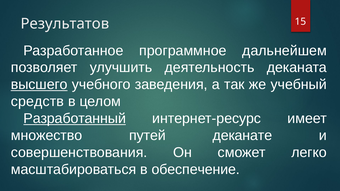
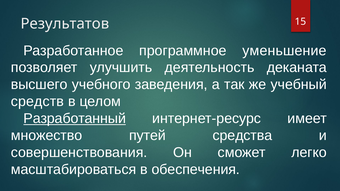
дальнейшем: дальнейшем -> уменьшение
высшего underline: present -> none
деканате: деканате -> средства
обеспечение: обеспечение -> обеспечения
